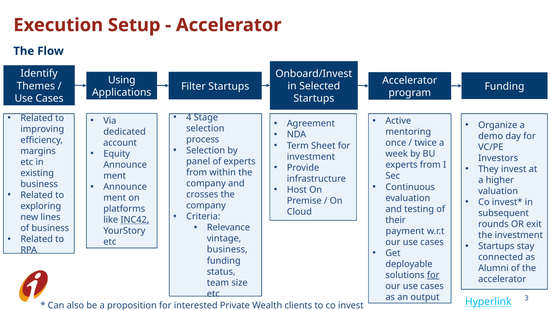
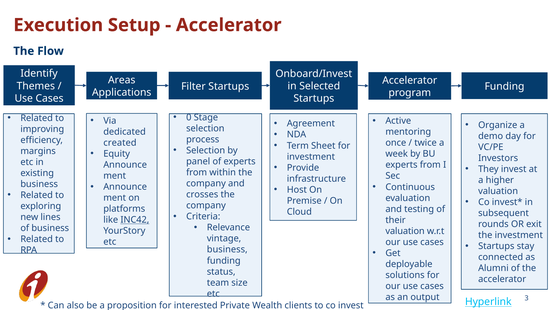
Using: Using -> Areas
4: 4 -> 0
account: account -> created
payment at (405, 231): payment -> valuation
for at (433, 275) underline: present -> none
